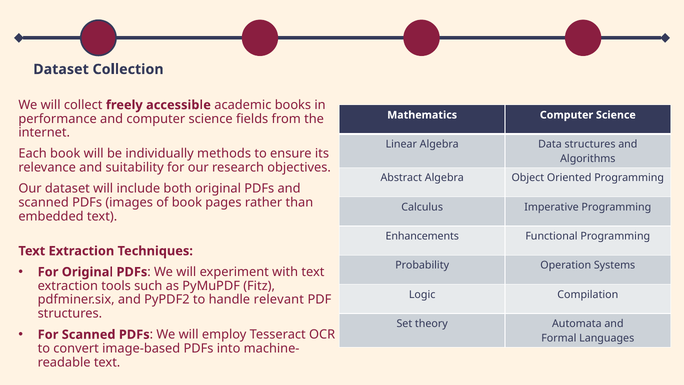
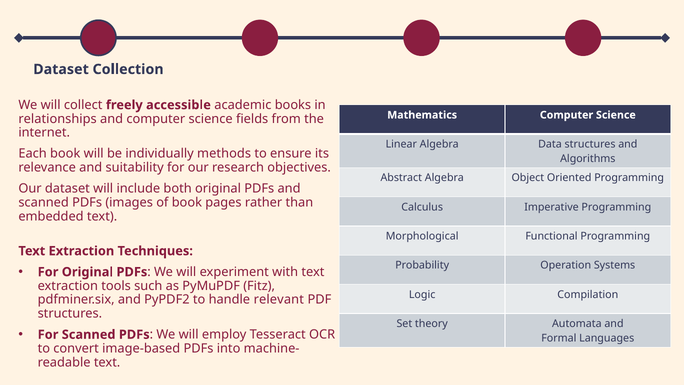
performance: performance -> relationships
Enhancements: Enhancements -> Morphological
